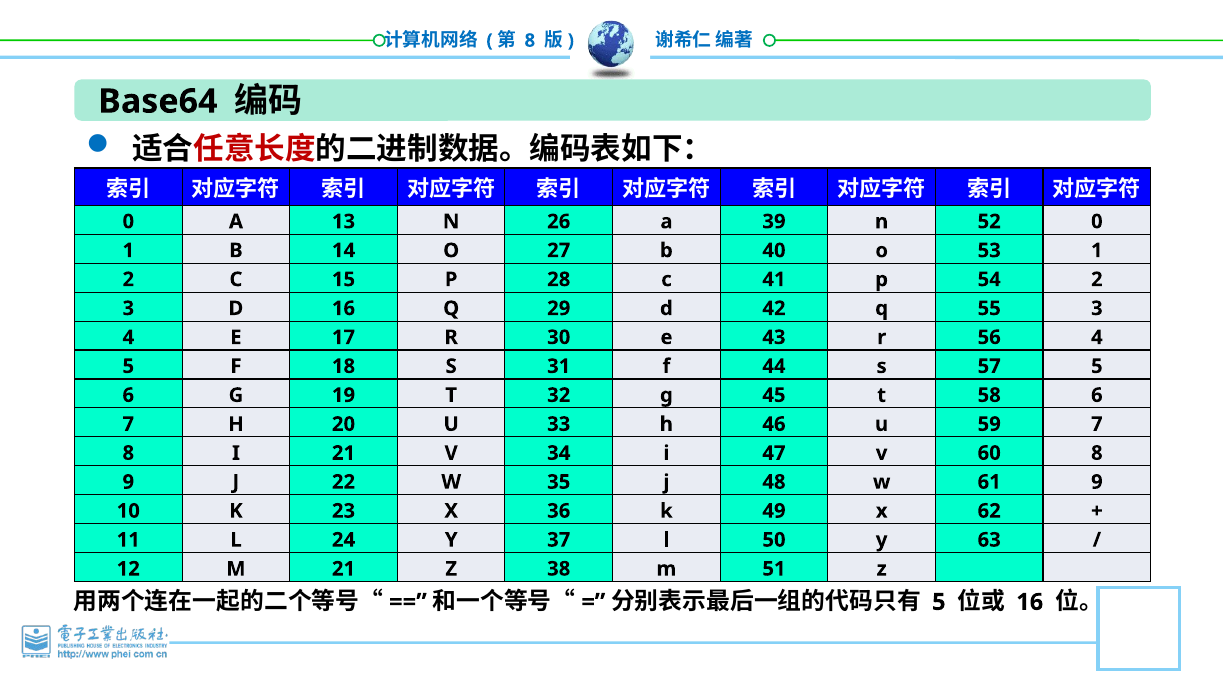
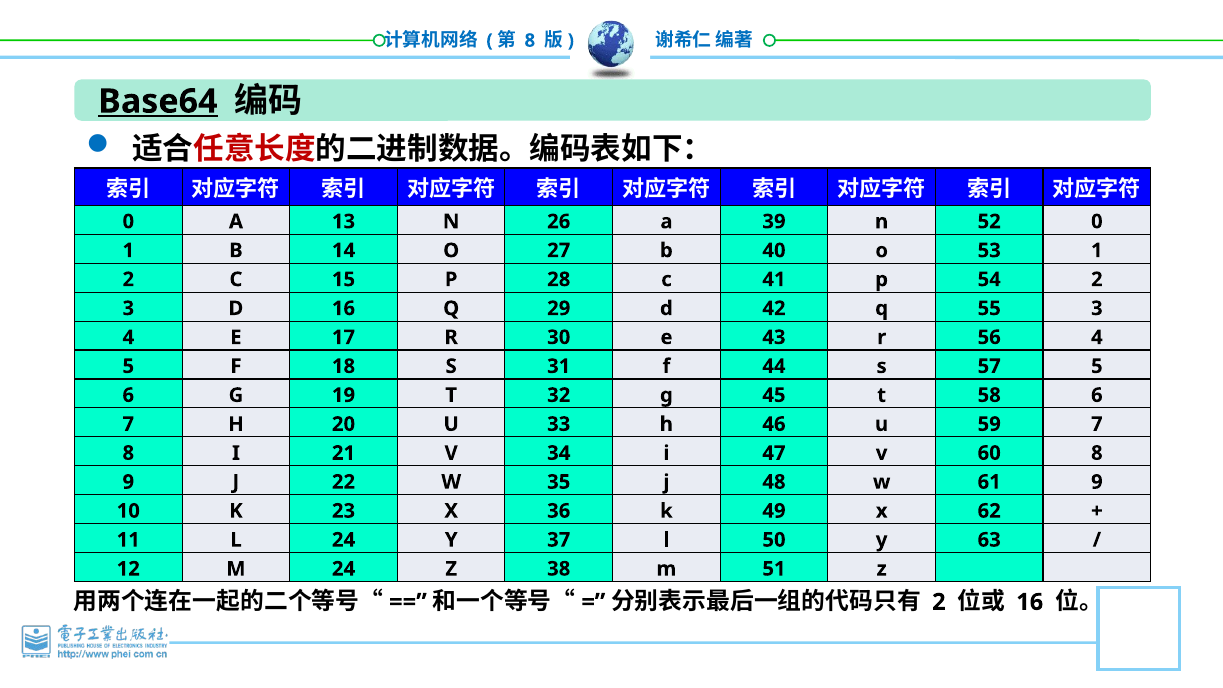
Base64 underline: none -> present
M 21: 21 -> 24
5 at (939, 602): 5 -> 2
